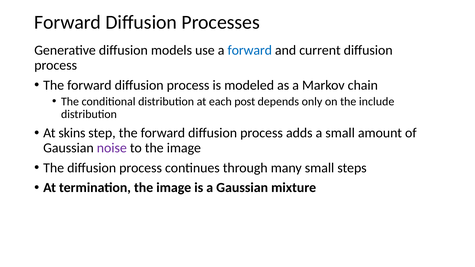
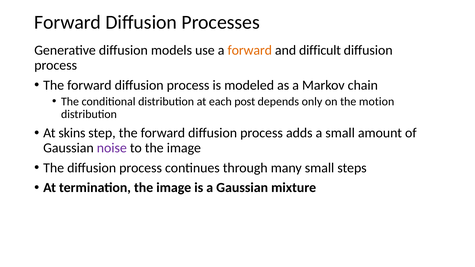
forward at (250, 50) colour: blue -> orange
current: current -> difficult
include: include -> motion
